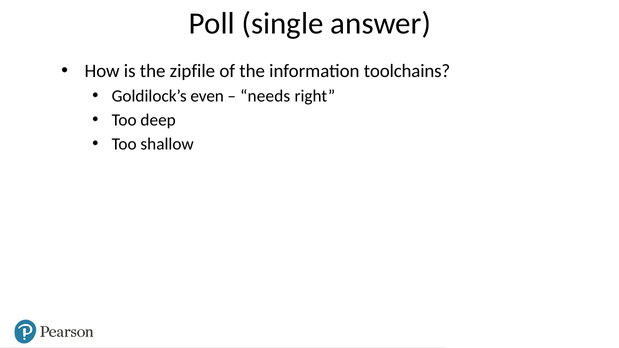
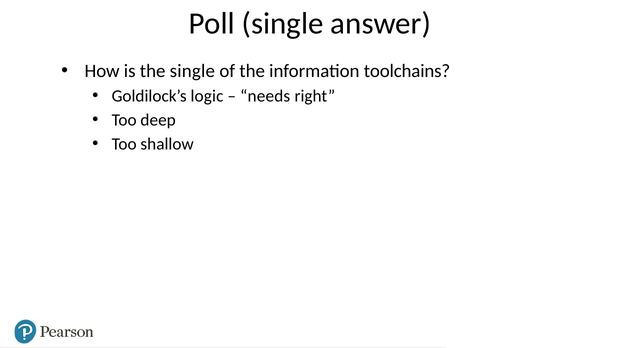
the zipfile: zipfile -> single
even: even -> logic
